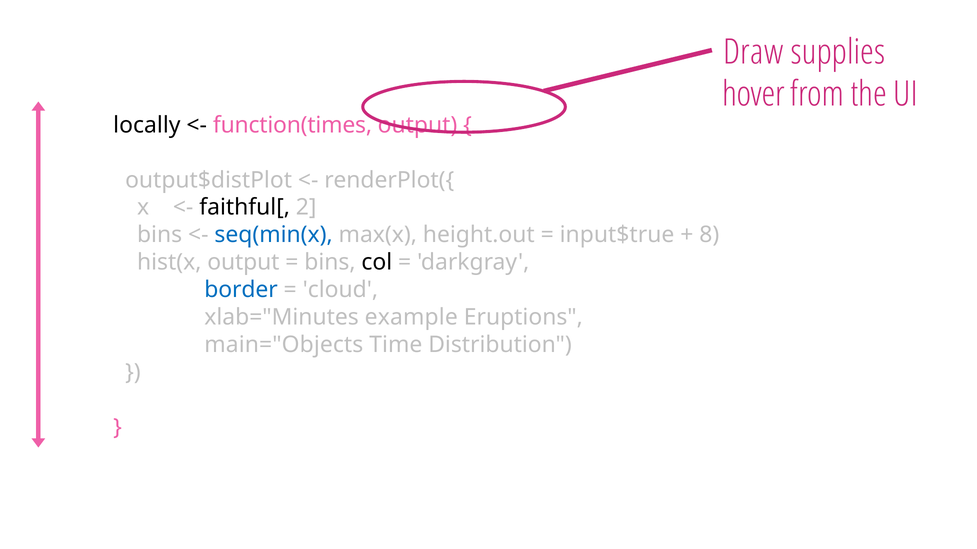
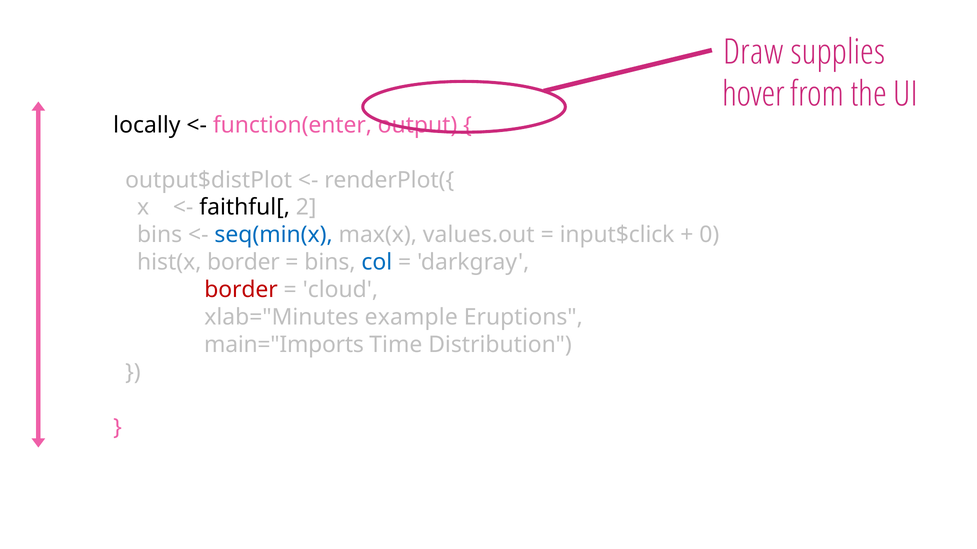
function(times: function(times -> function(enter
height.out: height.out -> values.out
input$true: input$true -> input$click
8: 8 -> 0
hist(x output: output -> border
col colour: black -> blue
border at (241, 290) colour: blue -> red
main="Objects: main="Objects -> main="Imports
